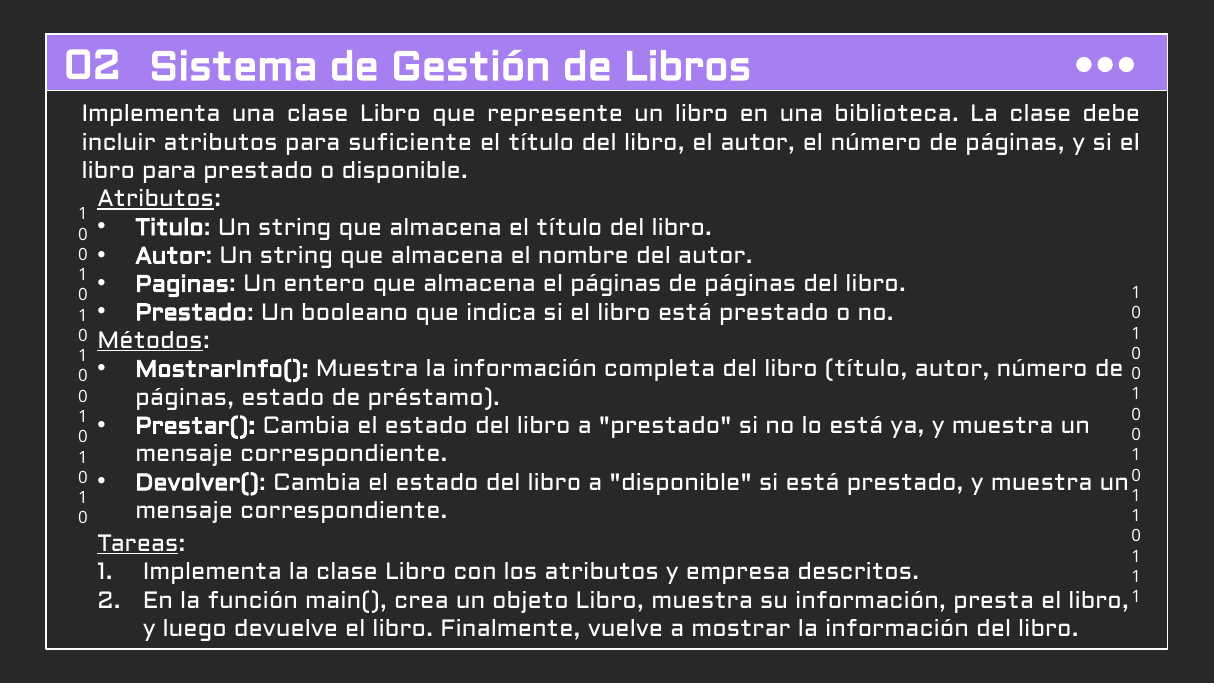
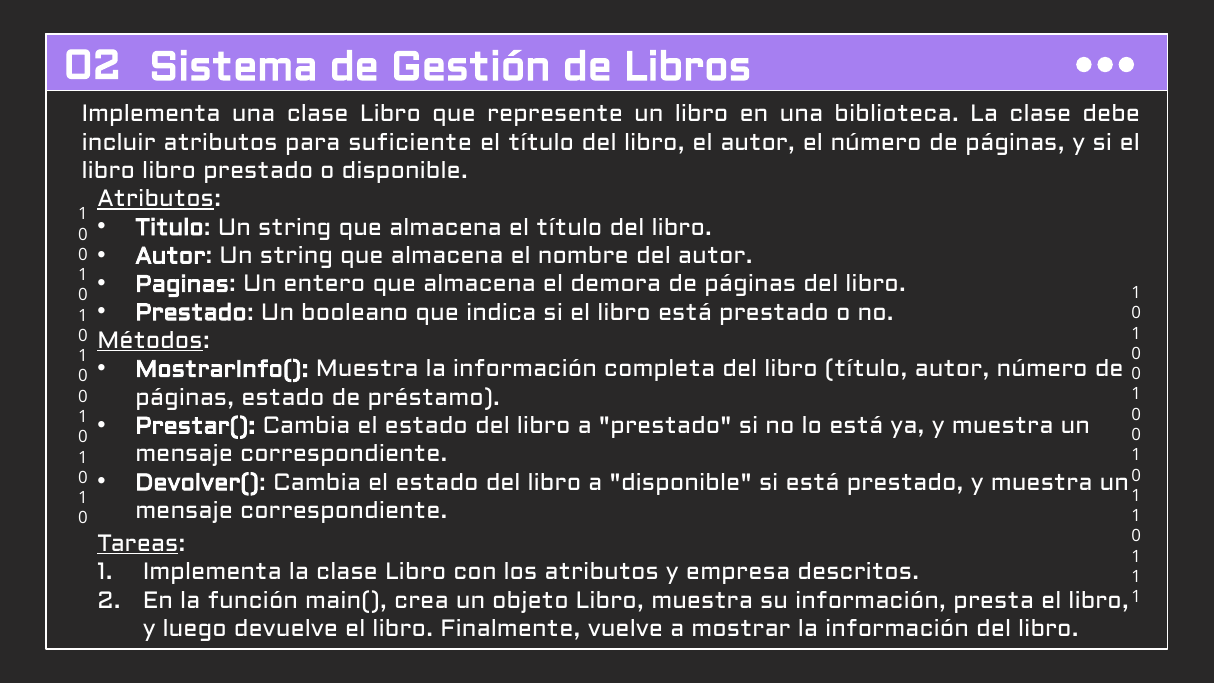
libro para: para -> libro
el páginas: páginas -> demora
